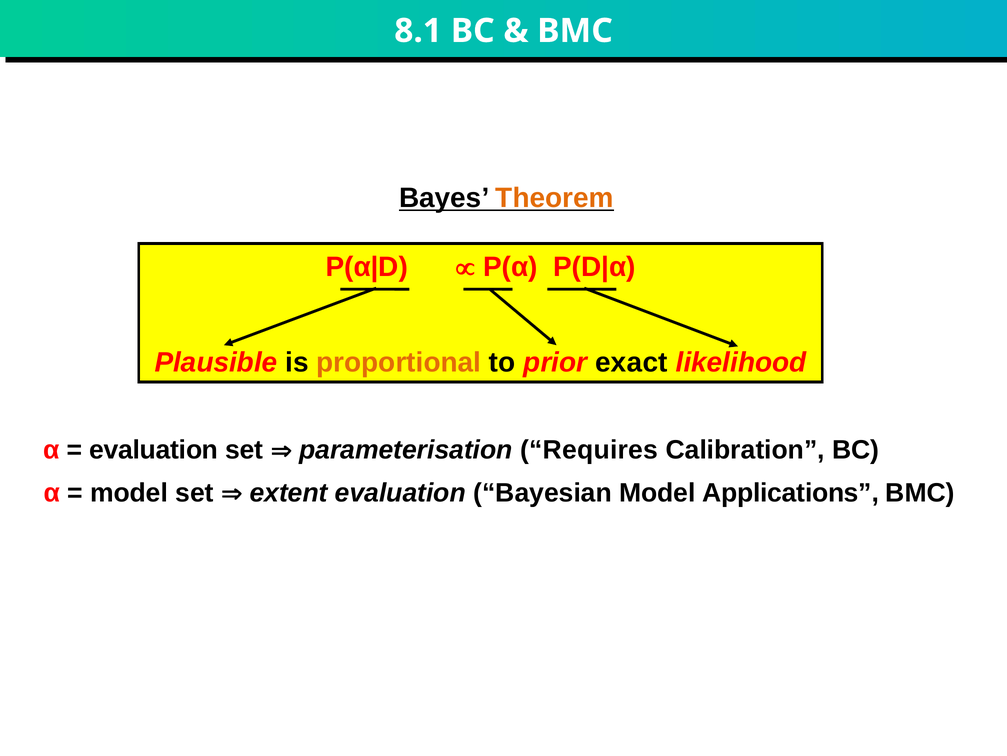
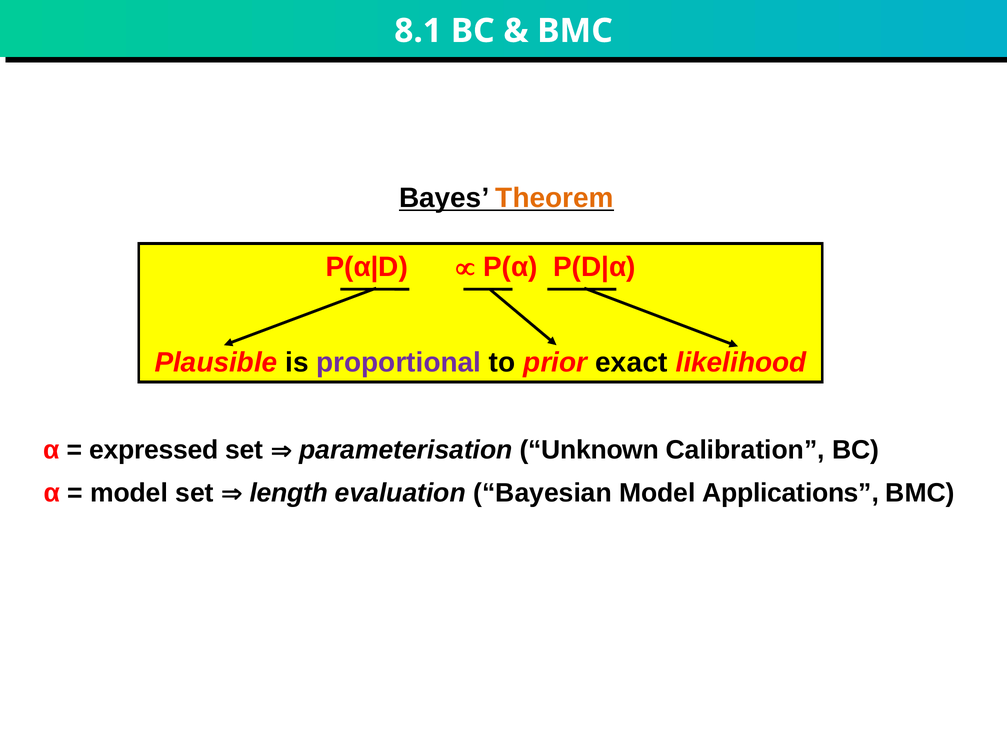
proportional colour: orange -> purple
evaluation at (154, 450): evaluation -> expressed
Requires: Requires -> Unknown
extent: extent -> length
